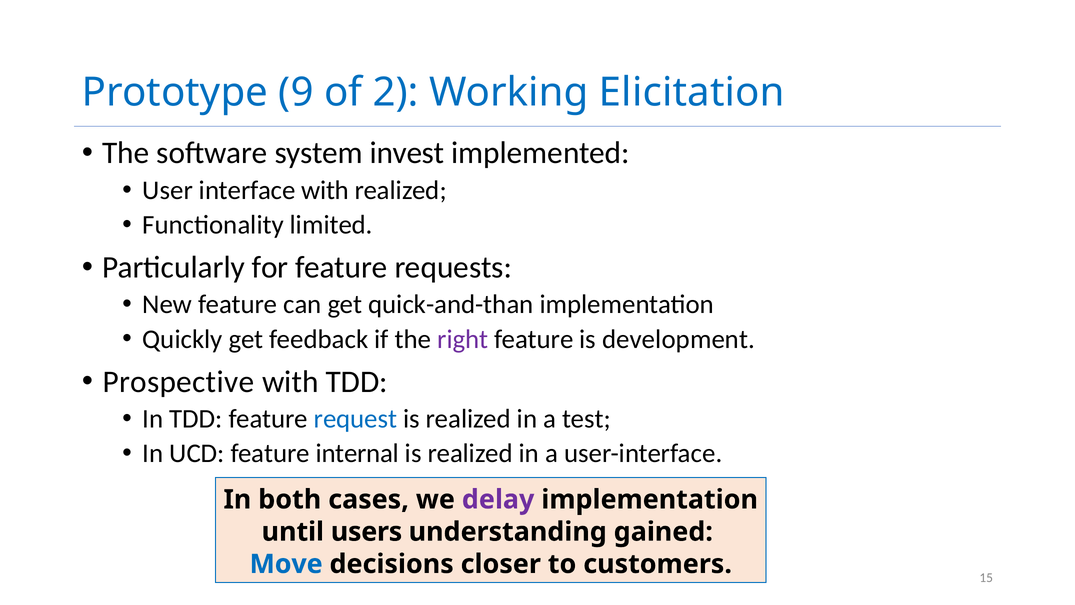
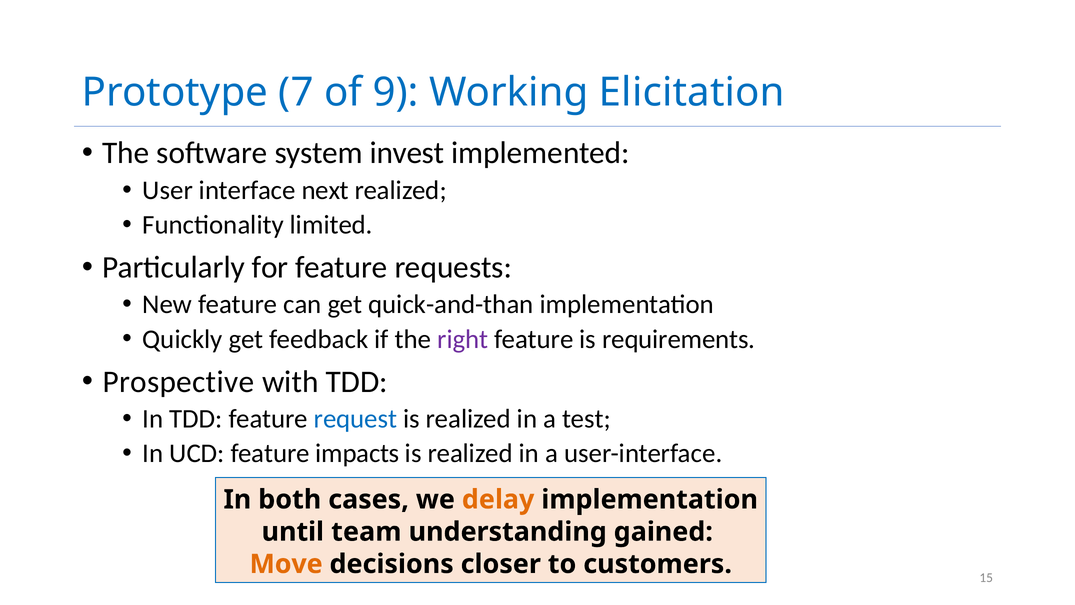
9: 9 -> 7
2: 2 -> 9
interface with: with -> next
development: development -> requirements
internal: internal -> impacts
delay colour: purple -> orange
users: users -> team
Move colour: blue -> orange
